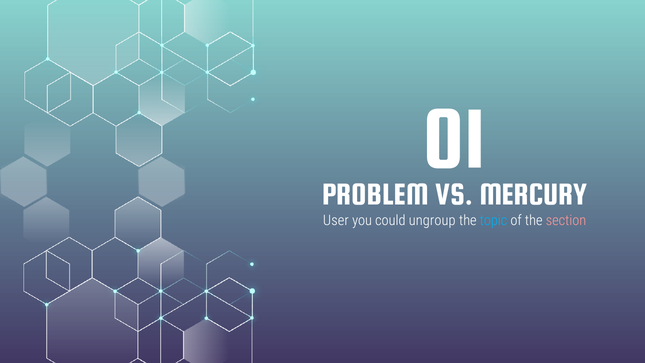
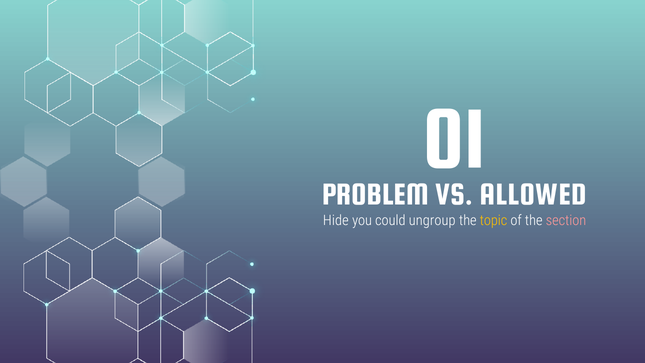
MERCURY: MERCURY -> ALLOWED
User: User -> Hide
topic colour: light blue -> yellow
